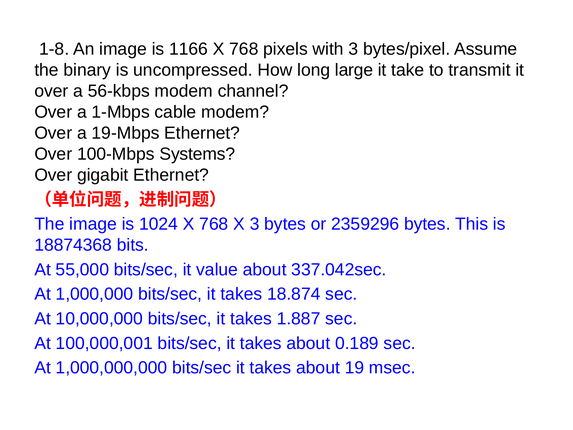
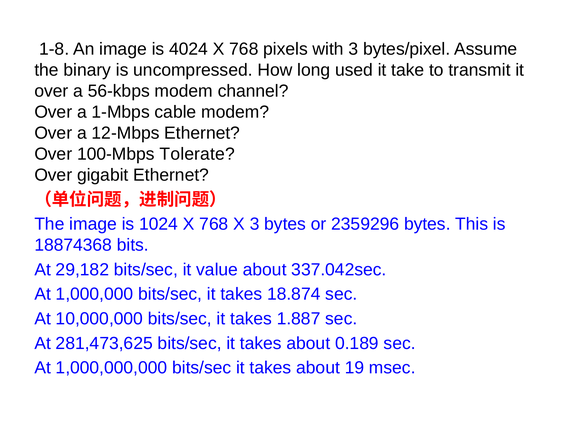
1166: 1166 -> 4024
large: large -> used
19-Mbps: 19-Mbps -> 12-Mbps
Systems: Systems -> Tolerate
55,000: 55,000 -> 29,182
100,000,001: 100,000,001 -> 281,473,625
